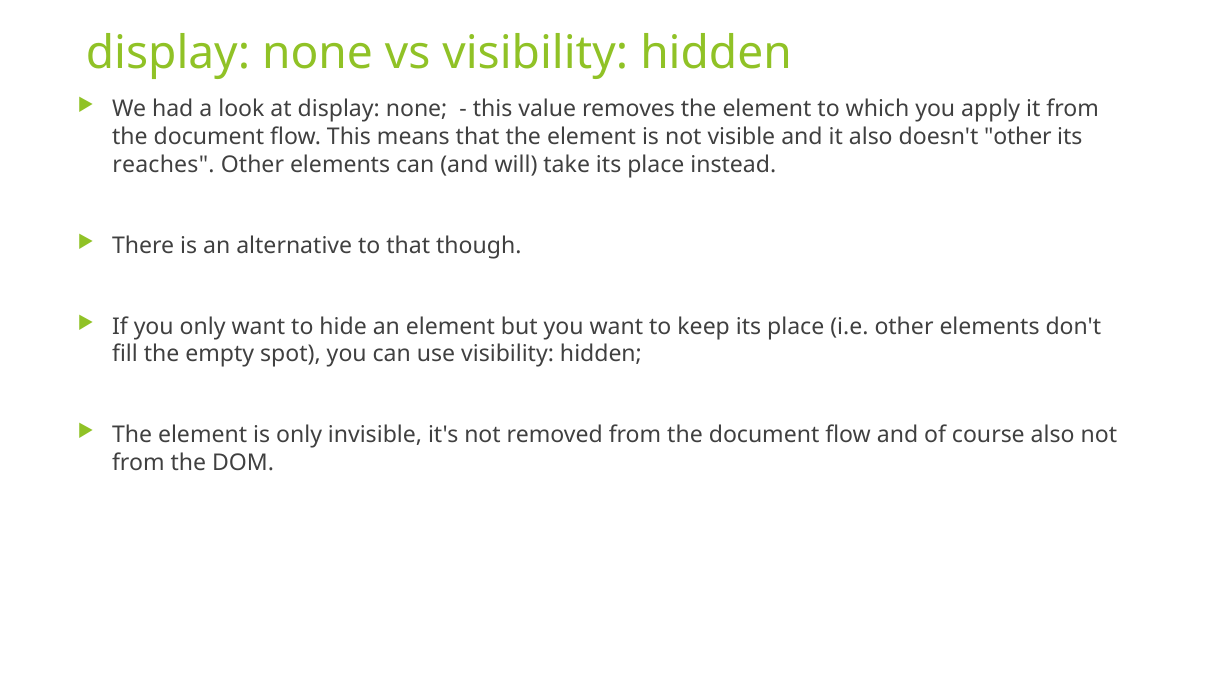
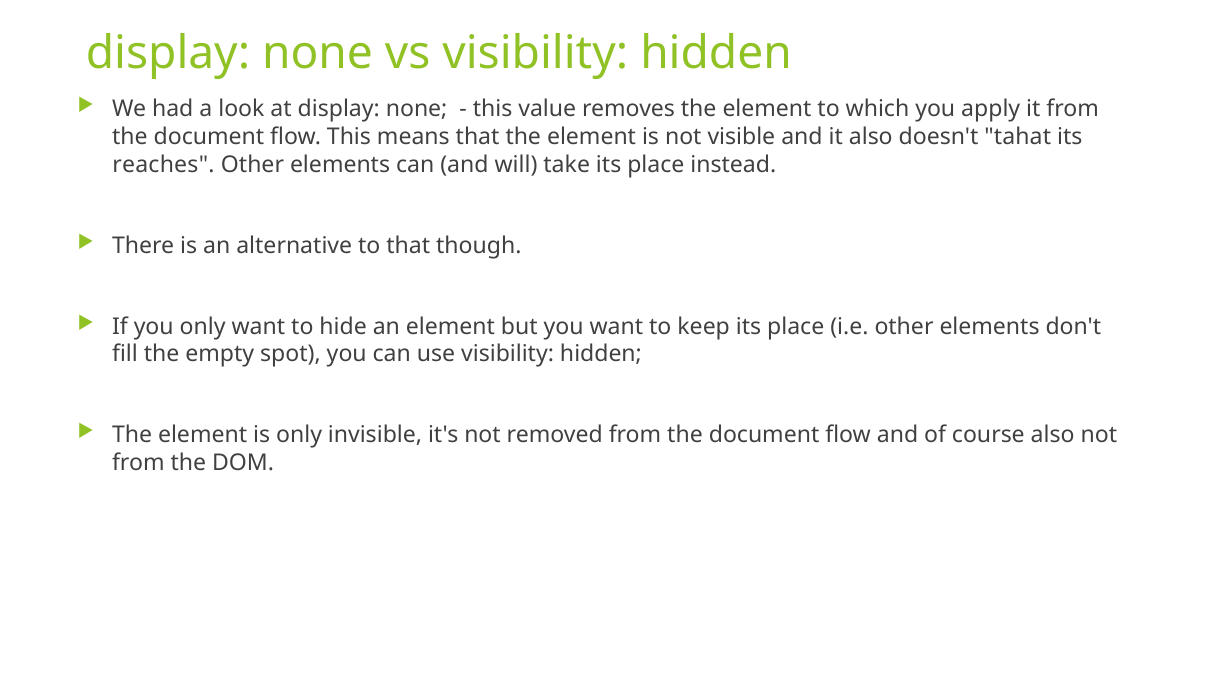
doesn't other: other -> tahat
